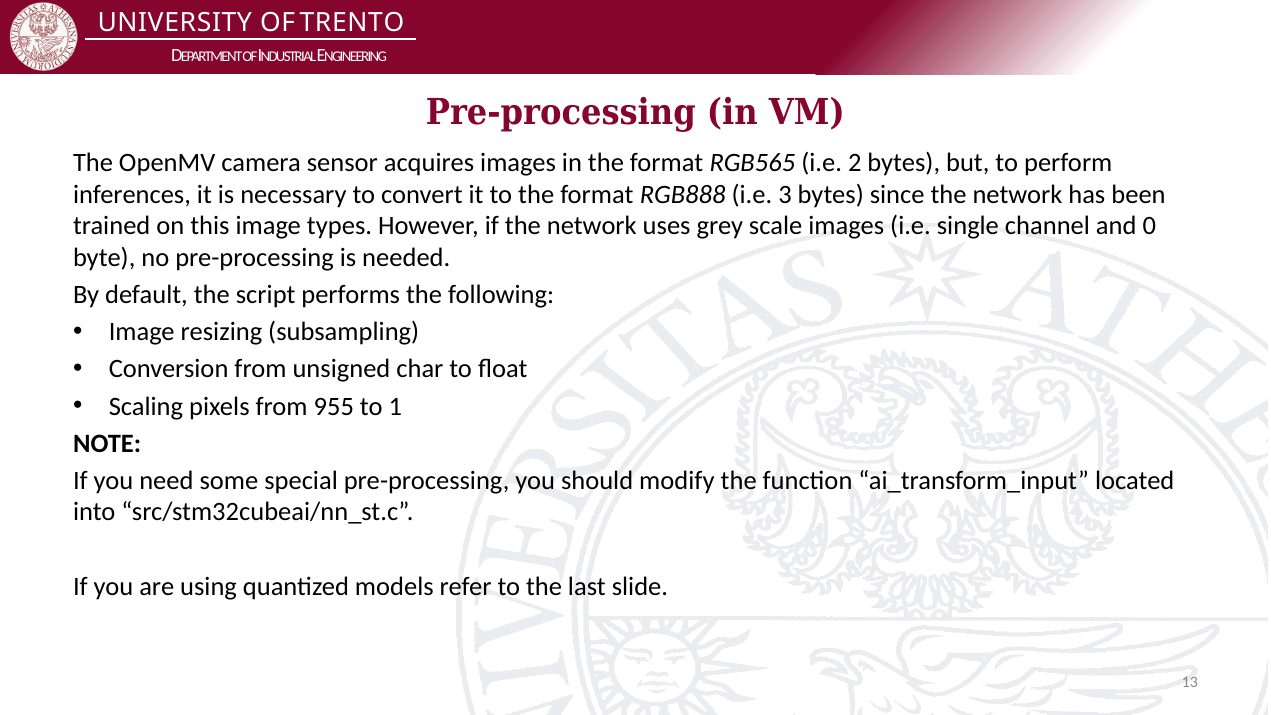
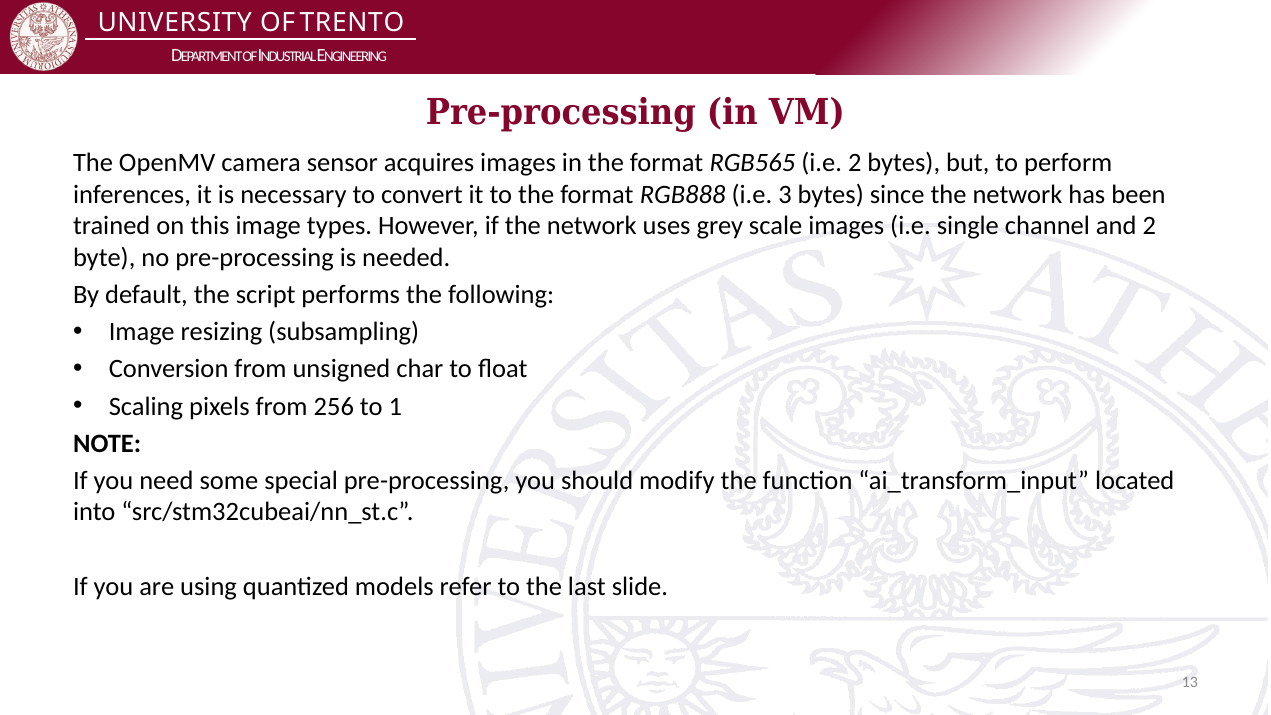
and 0: 0 -> 2
955: 955 -> 256
